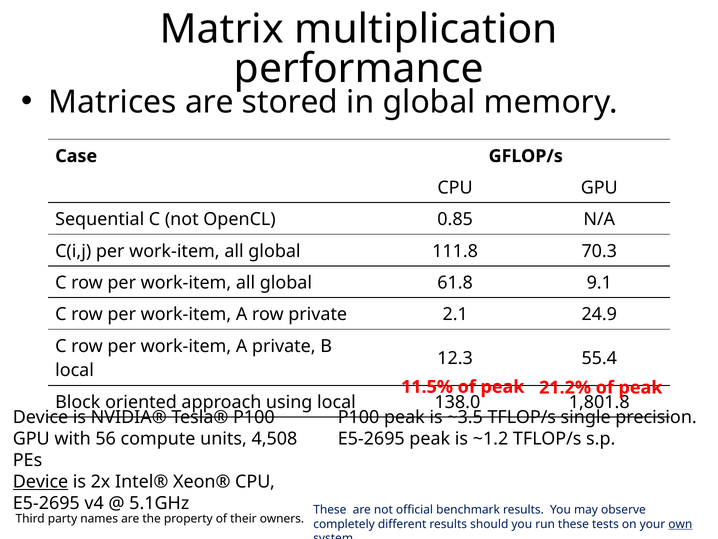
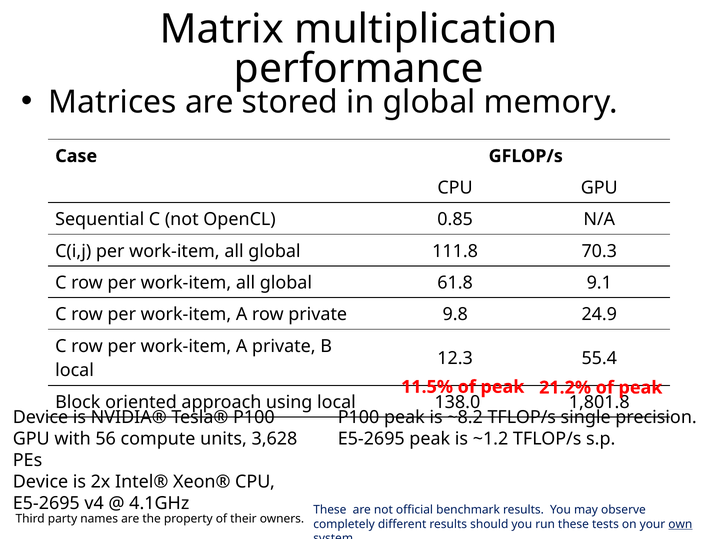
2.1: 2.1 -> 9.8
~3.5: ~3.5 -> ~8.2
4,508: 4,508 -> 3,628
Device at (41, 481) underline: present -> none
5.1GHz: 5.1GHz -> 4.1GHz
